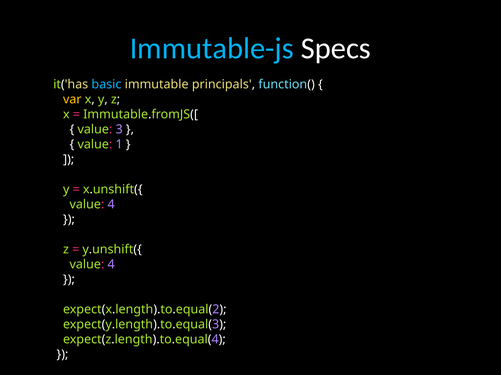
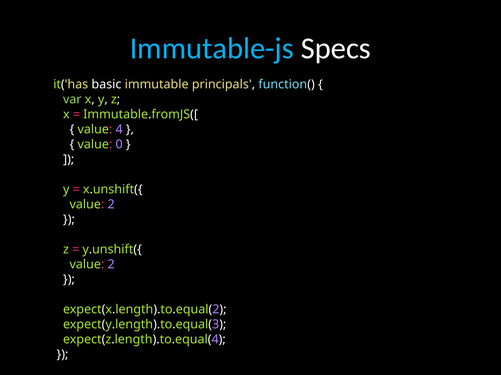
basic colour: light blue -> white
var colour: yellow -> light green
3: 3 -> 4
1: 1 -> 0
4 at (111, 205): 4 -> 2
4 at (111, 265): 4 -> 2
